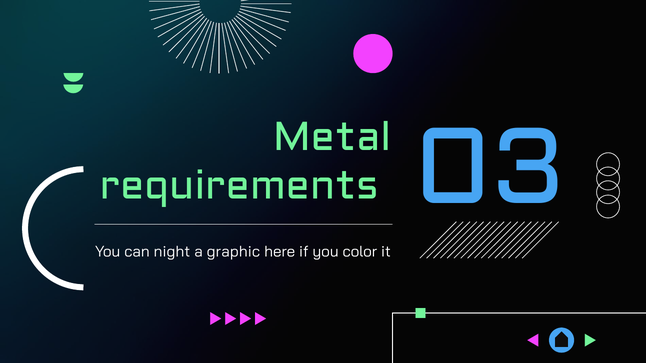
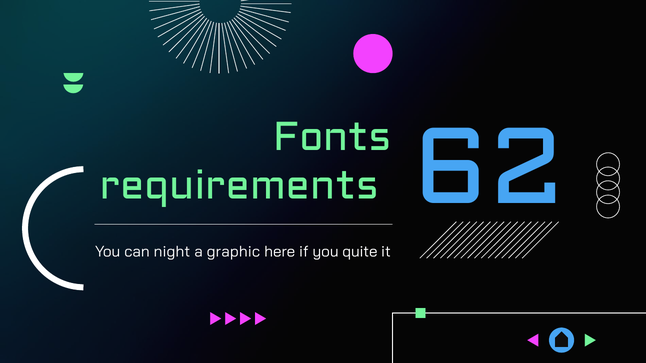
Metal: Metal -> Fonts
03: 03 -> 62
color: color -> quite
